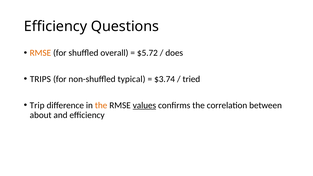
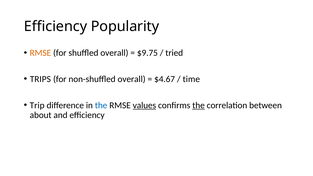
Questions: Questions -> Popularity
$5.72: $5.72 -> $9.75
does: does -> tried
non-shuffled typical: typical -> overall
$3.74: $3.74 -> $4.67
tried: tried -> time
the at (101, 105) colour: orange -> blue
the at (199, 105) underline: none -> present
